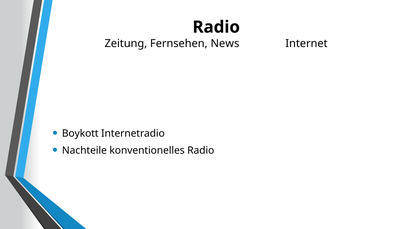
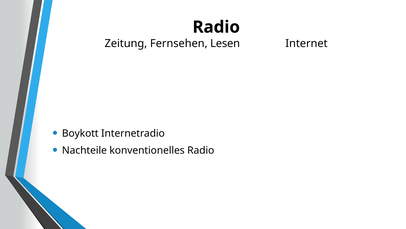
News: News -> Lesen
